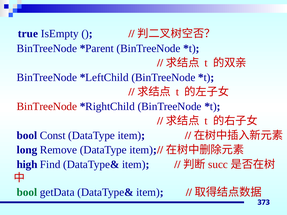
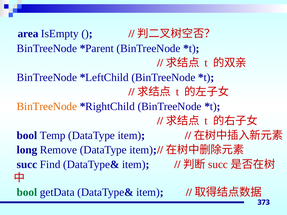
true: true -> area
BinTreeNode at (47, 106) colour: red -> orange
Const: Const -> Temp
high at (27, 165): high -> succ
